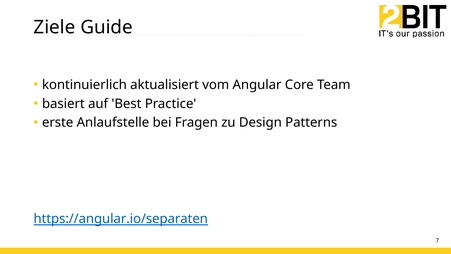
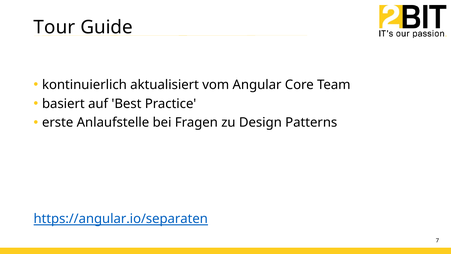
Ziele: Ziele -> Tour
